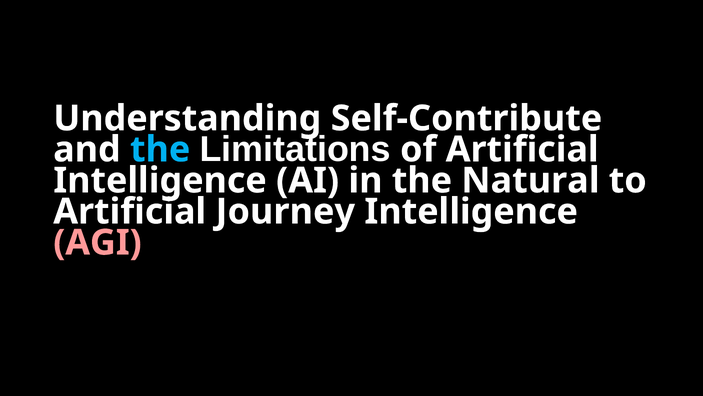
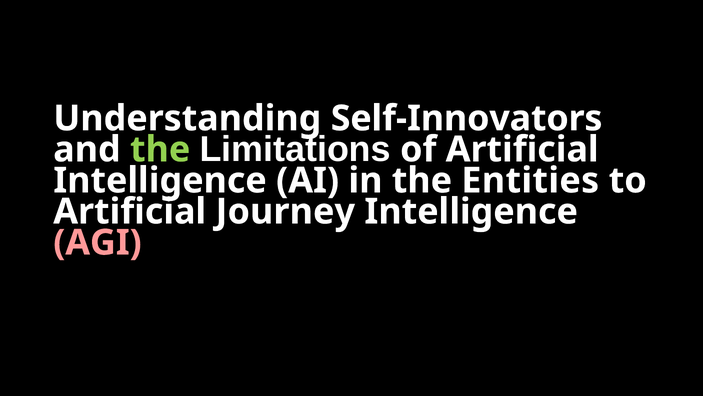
Self-Contribute: Self-Contribute -> Self-Innovators
the at (160, 149) colour: light blue -> light green
Natural: Natural -> Entities
